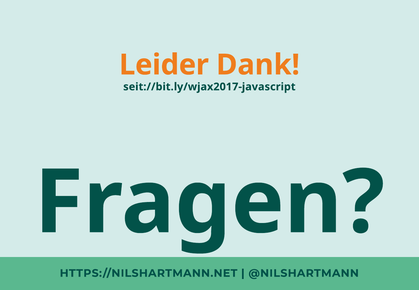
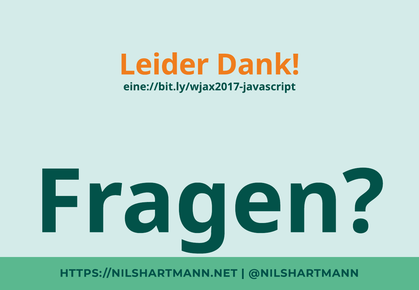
seit://bit.ly/wjax2017-javascript: seit://bit.ly/wjax2017-javascript -> eine://bit.ly/wjax2017-javascript
